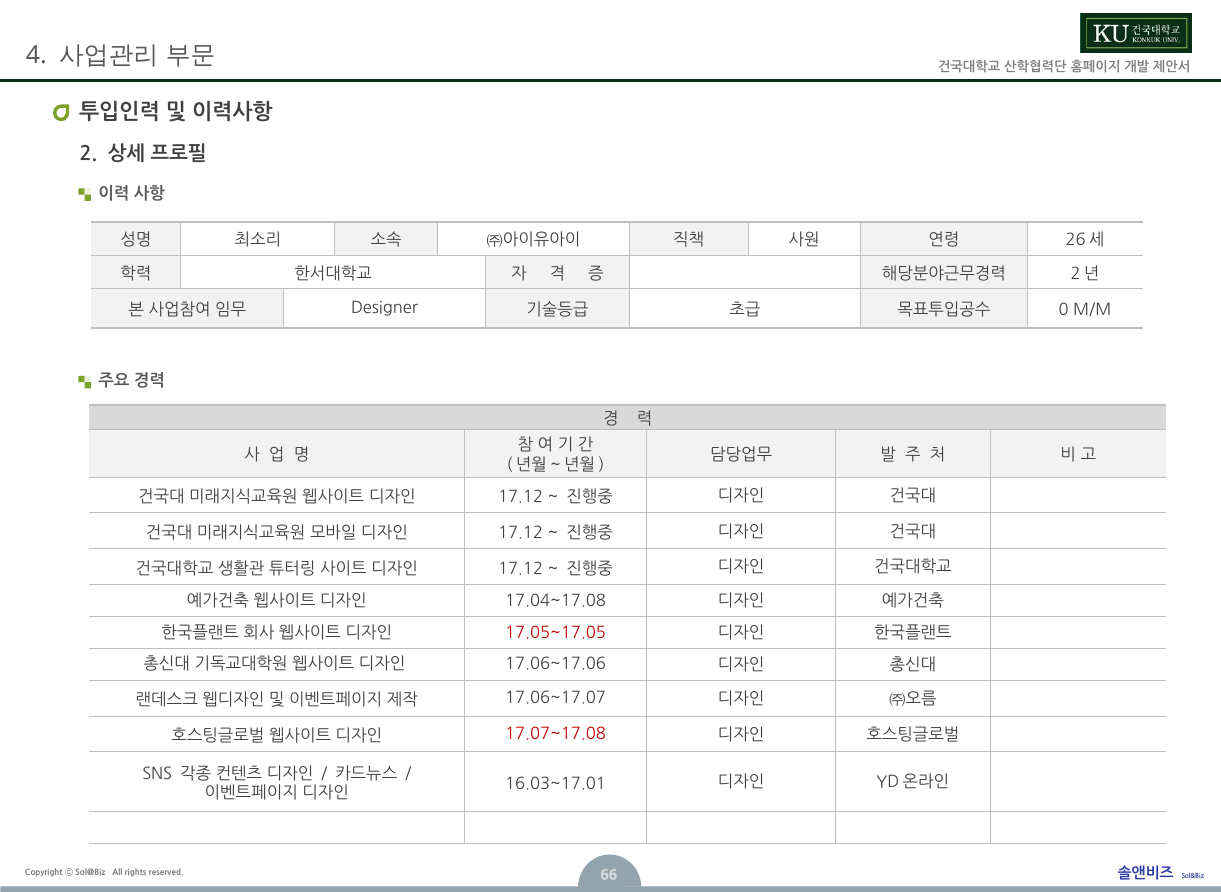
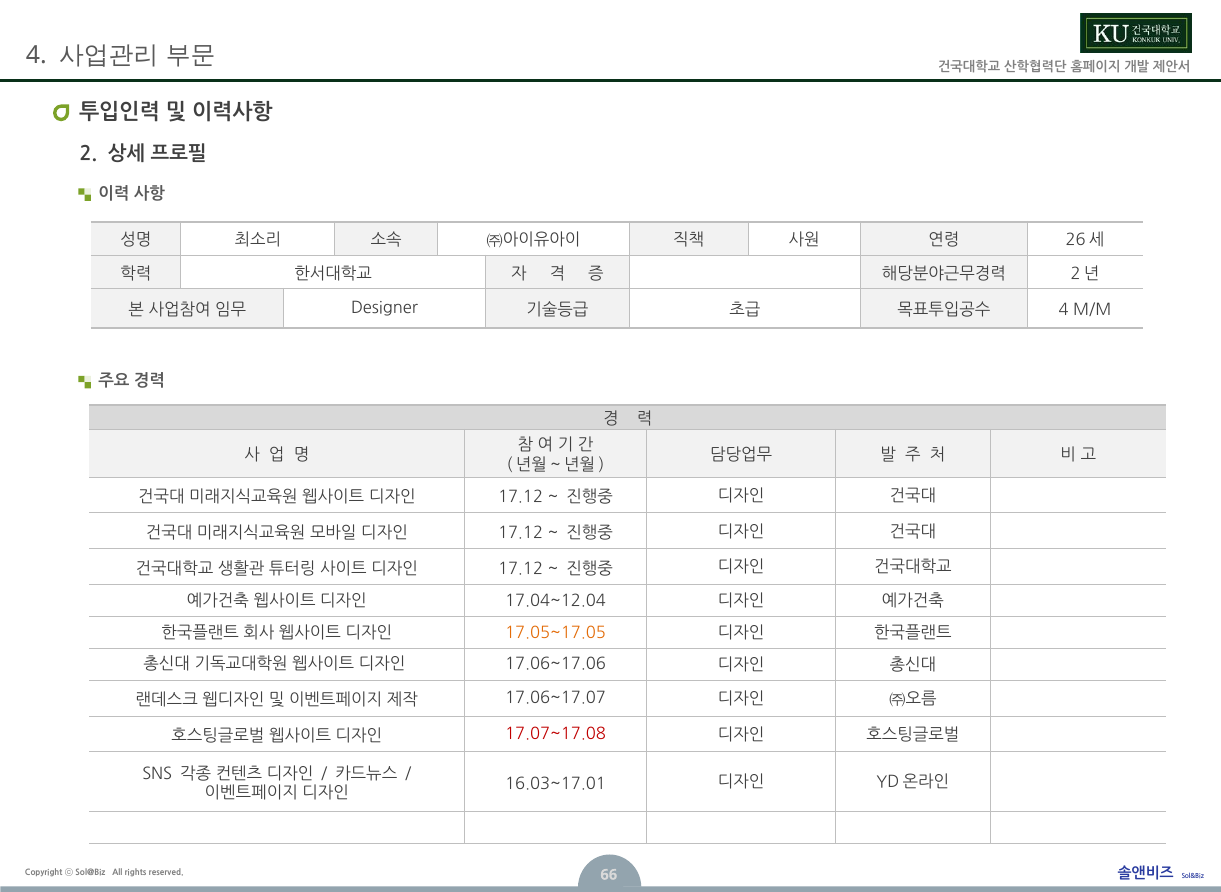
0 at (1064, 310): 0 -> 4
17.04~17.08: 17.04~17.08 -> 17.04~12.04
17.05~17.05 colour: red -> orange
